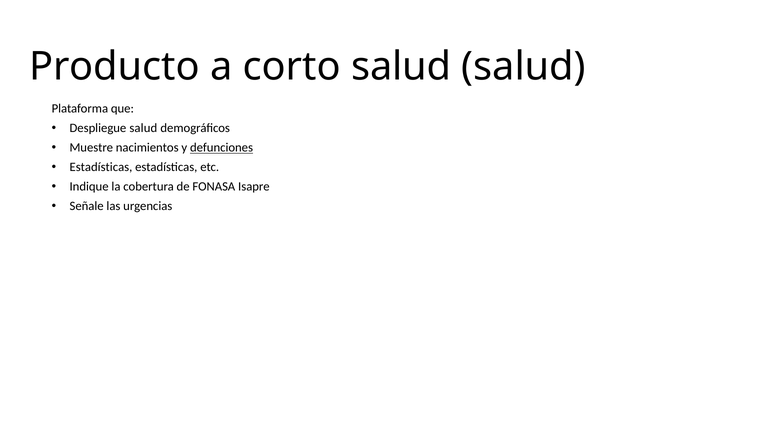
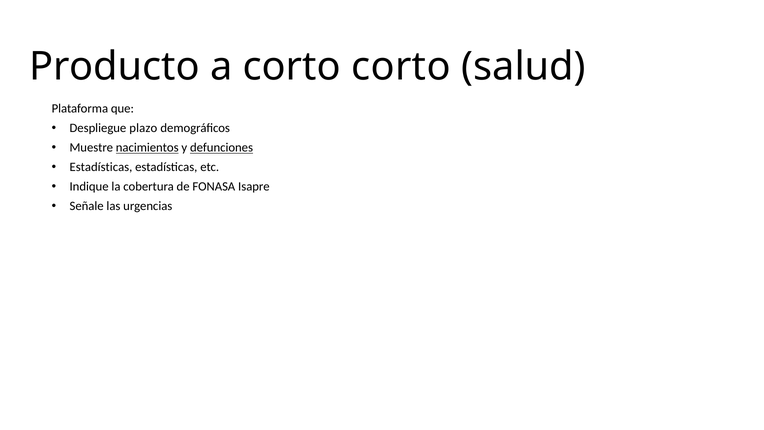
corto salud: salud -> corto
Despliegue salud: salud -> plazo
nacimientos underline: none -> present
